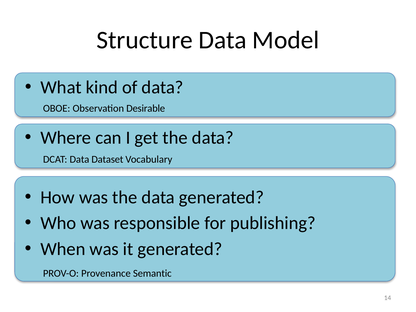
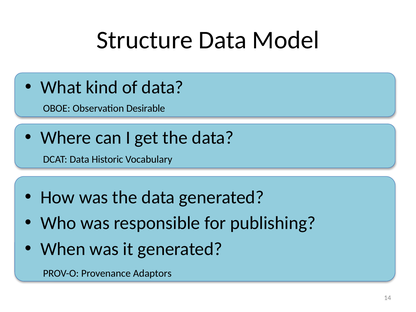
Dataset: Dataset -> Historic
Semantic: Semantic -> Adaptors
